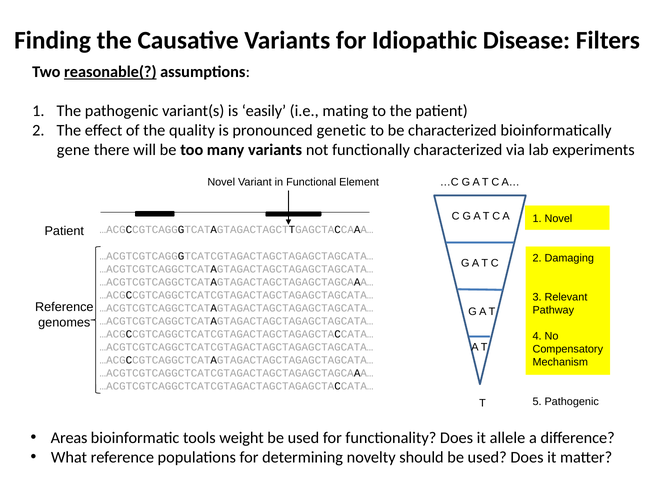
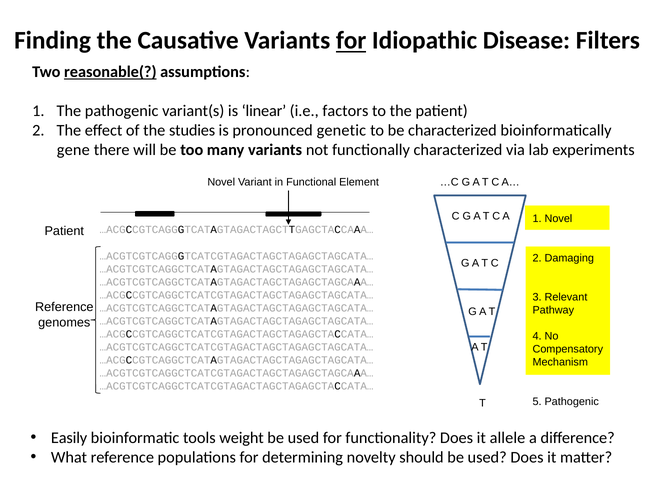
for at (351, 41) underline: none -> present
easily: easily -> linear
mating: mating -> factors
quality: quality -> studies
Areas: Areas -> Easily
